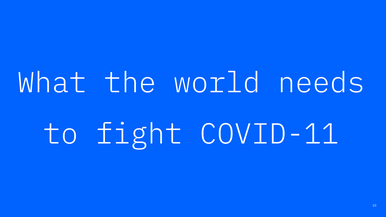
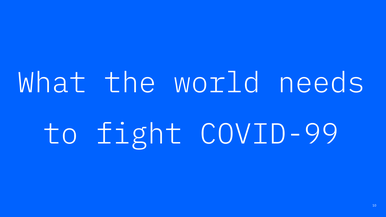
COVID-11: COVID-11 -> COVID-99
